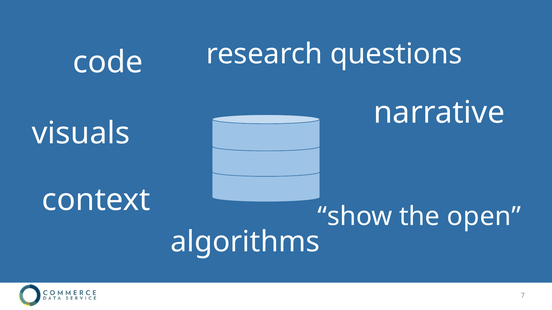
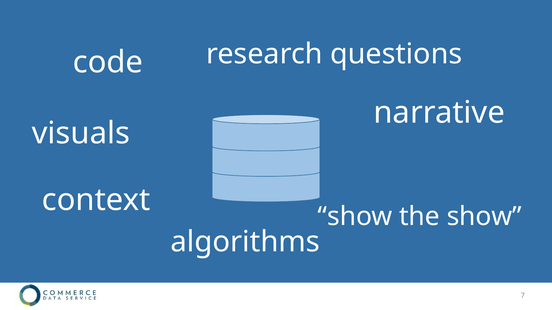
the open: open -> show
